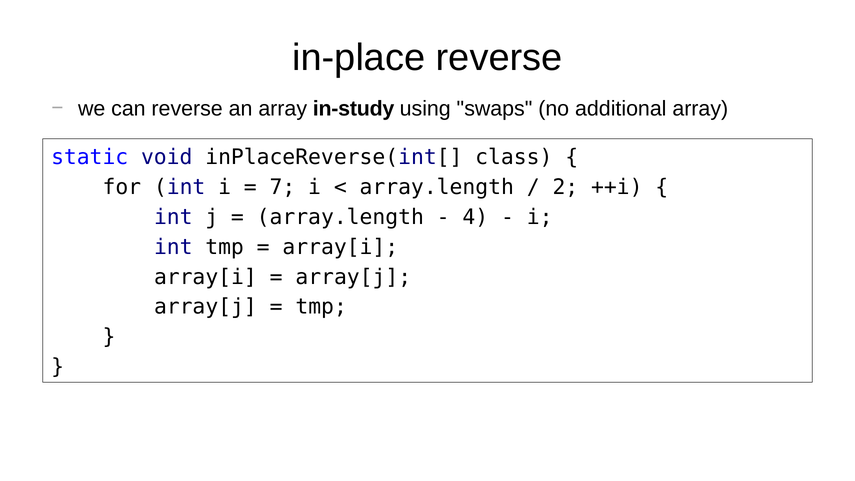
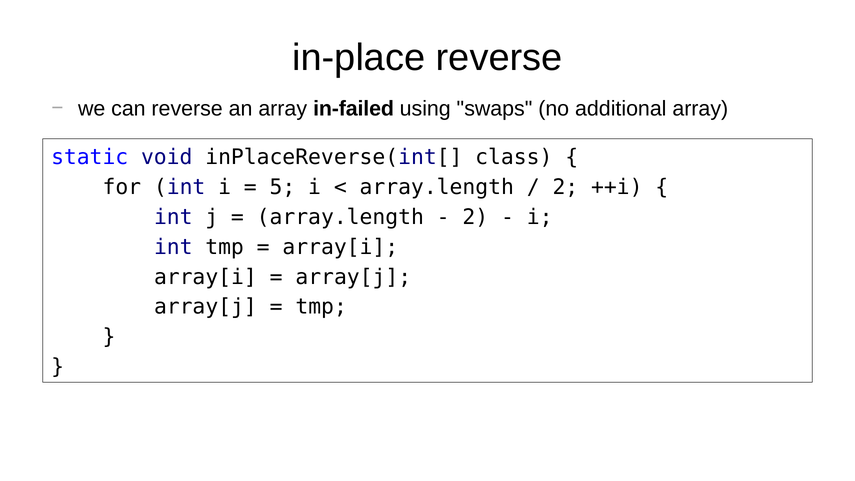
in-study: in-study -> in-failed
7: 7 -> 5
4 at (475, 217): 4 -> 2
